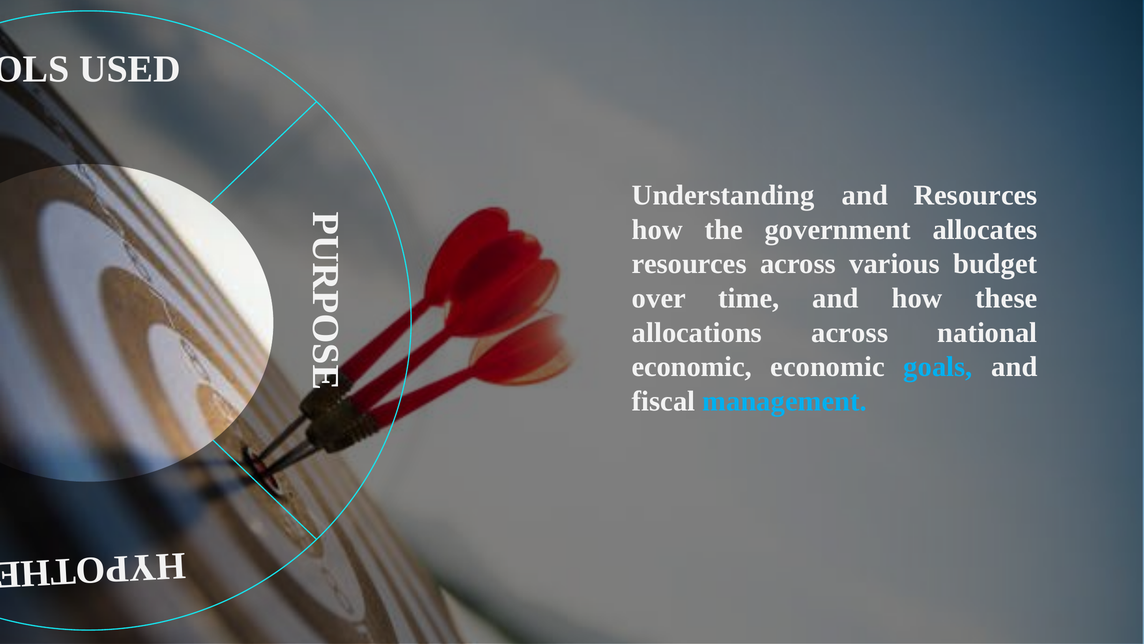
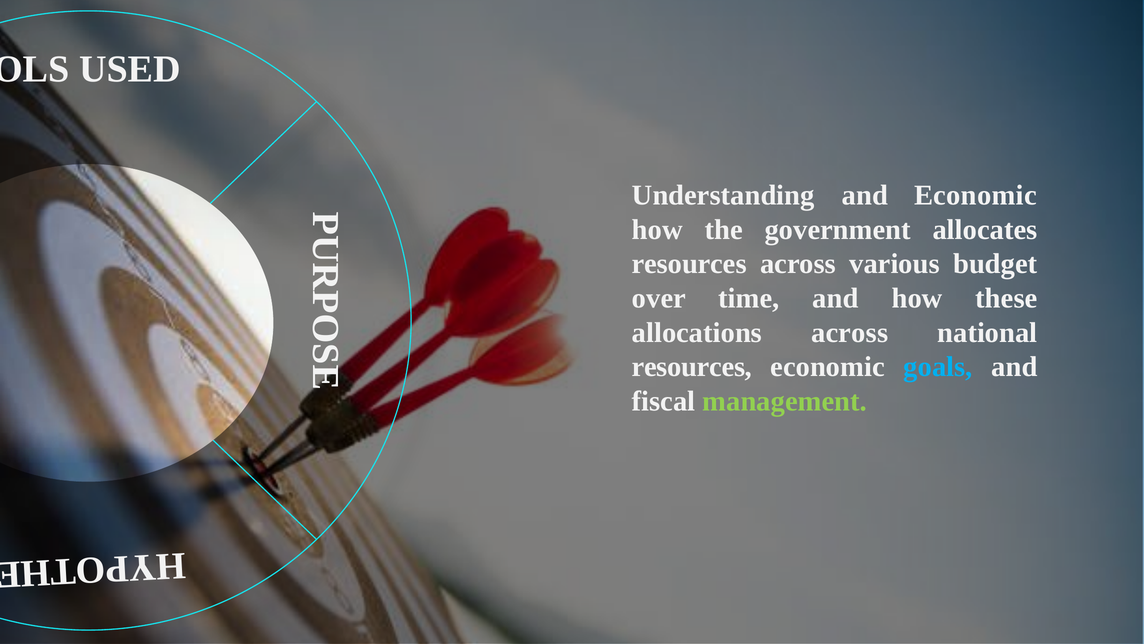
and Resources: Resources -> Economic
economic at (692, 367): economic -> resources
management colour: light blue -> light green
